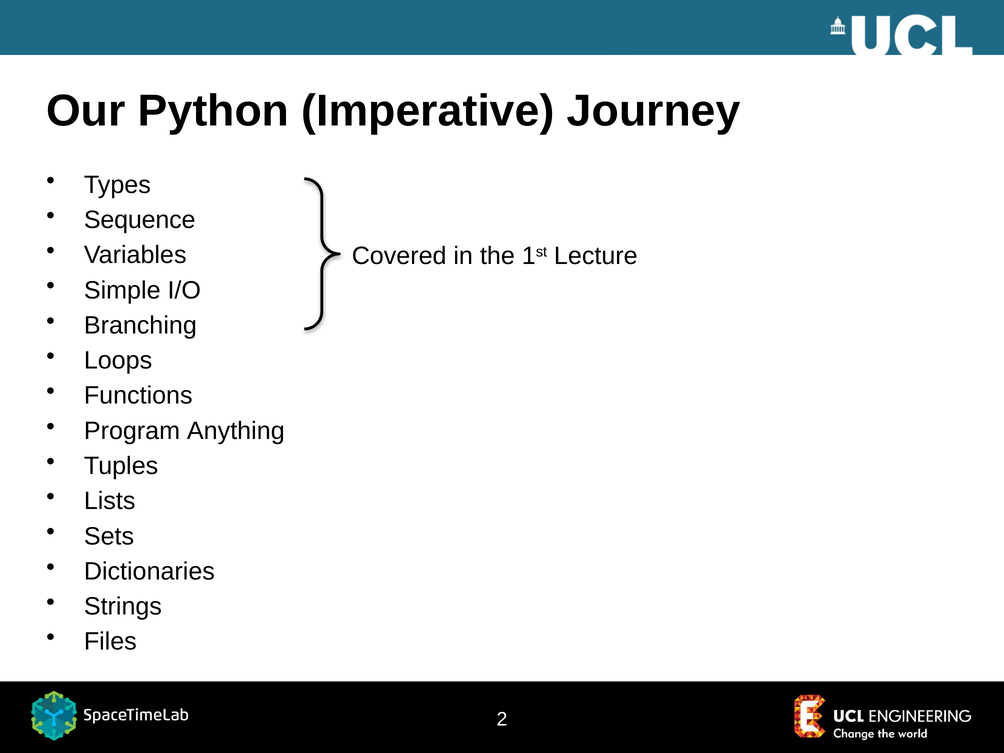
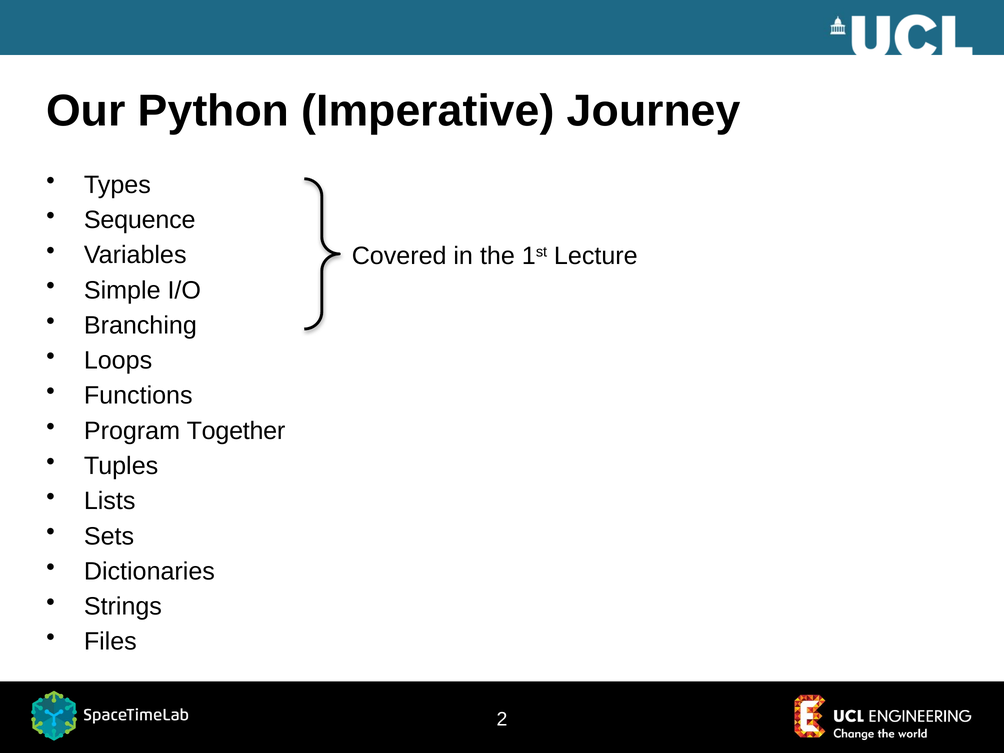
Anything: Anything -> Together
